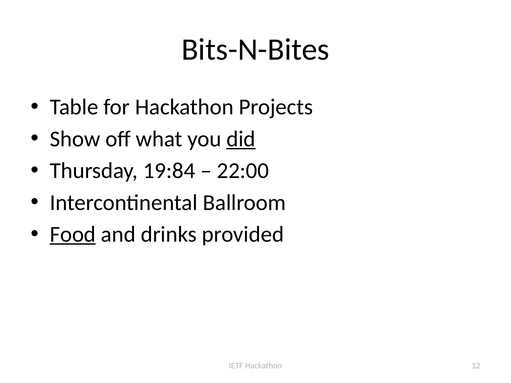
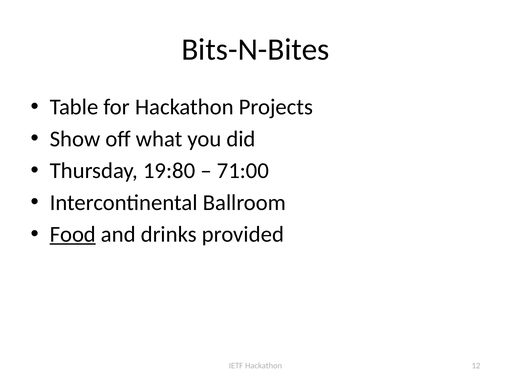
did underline: present -> none
19:84: 19:84 -> 19:80
22:00: 22:00 -> 71:00
